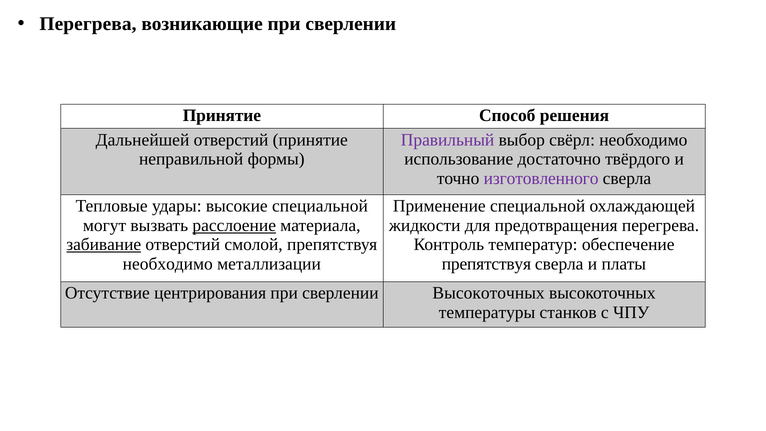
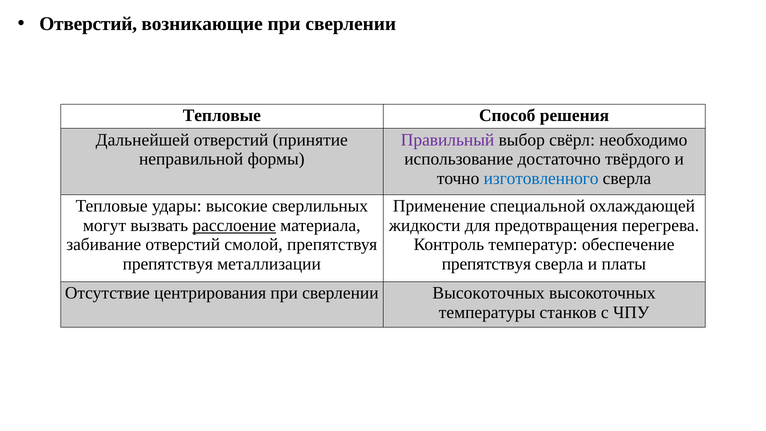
Перегрева at (88, 24): Перегрева -> Отверстий
Принятие at (222, 115): Принятие -> Тепловые
изготовленного colour: purple -> blue
высокие специальной: специальной -> сверлильных
забивание underline: present -> none
необходимо at (168, 264): необходимо -> препятствуя
